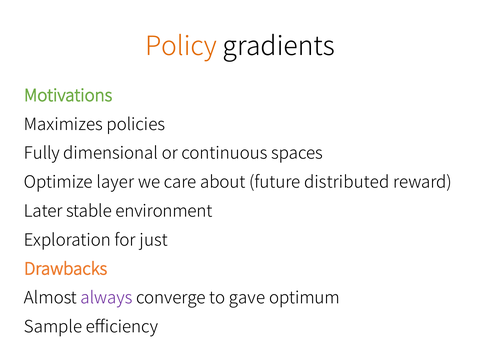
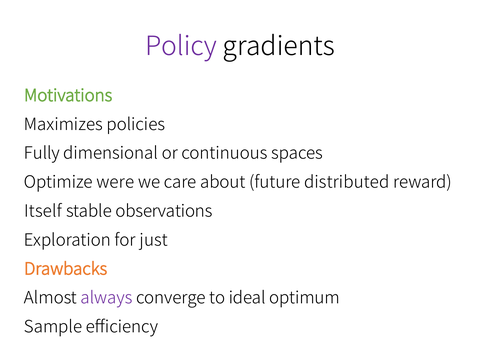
Policy colour: orange -> purple
layer: layer -> were
Later: Later -> Itself
environment: environment -> observations
gave: gave -> ideal
